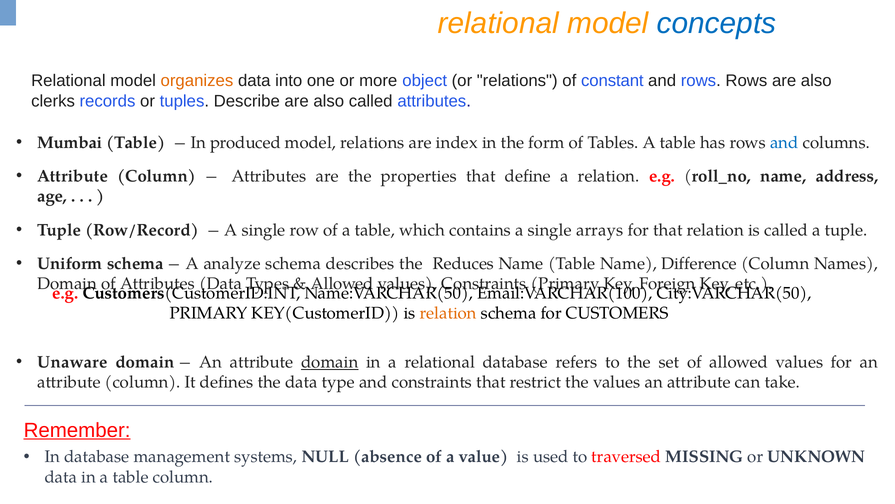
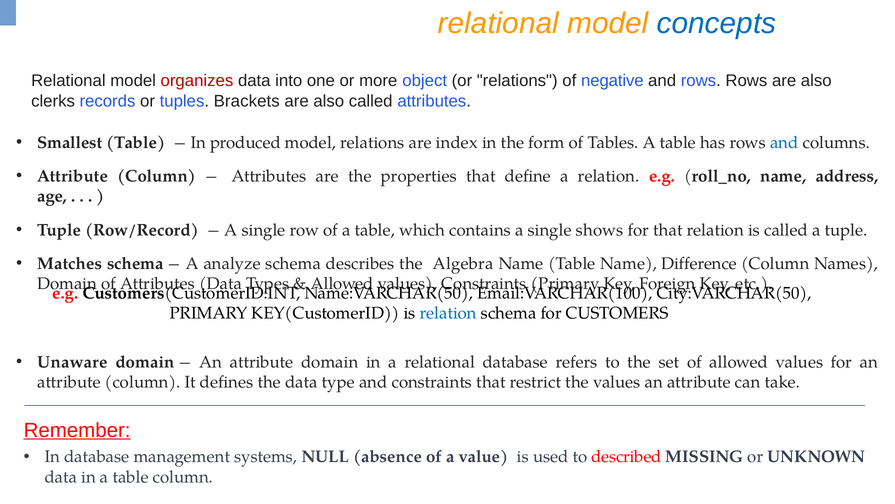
organizes colour: orange -> red
constant: constant -> negative
Describe: Describe -> Brackets
Mumbai: Mumbai -> Smallest
arrays: arrays -> shows
Uniform: Uniform -> Matches
Reduces: Reduces -> Algebra
relation at (448, 313) colour: orange -> blue
domain at (330, 362) underline: present -> none
traversed: traversed -> described
